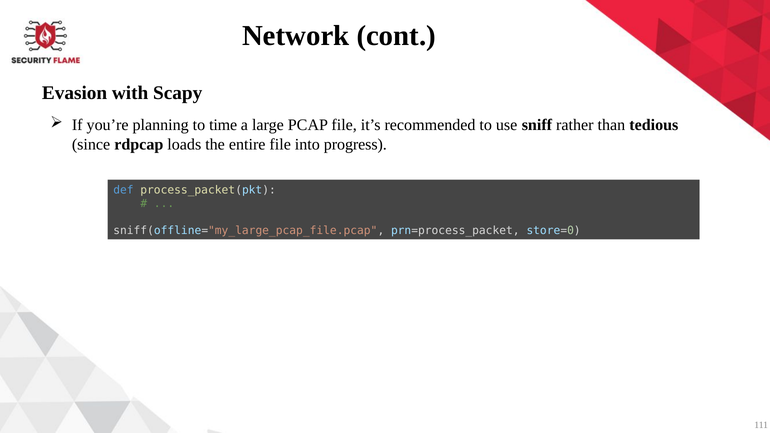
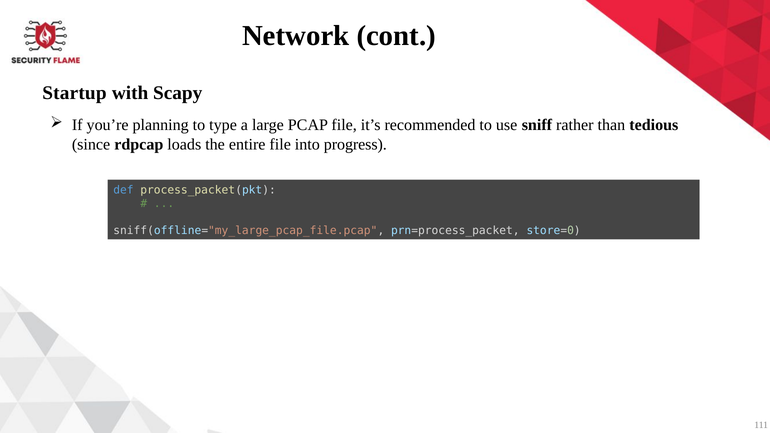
Evasion: Evasion -> Startup
time: time -> type
